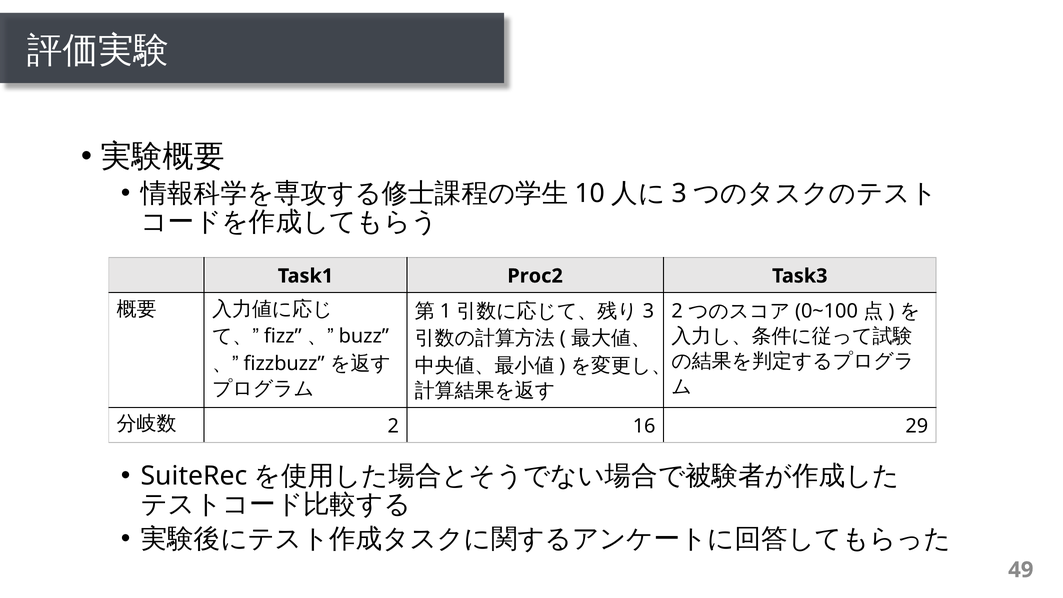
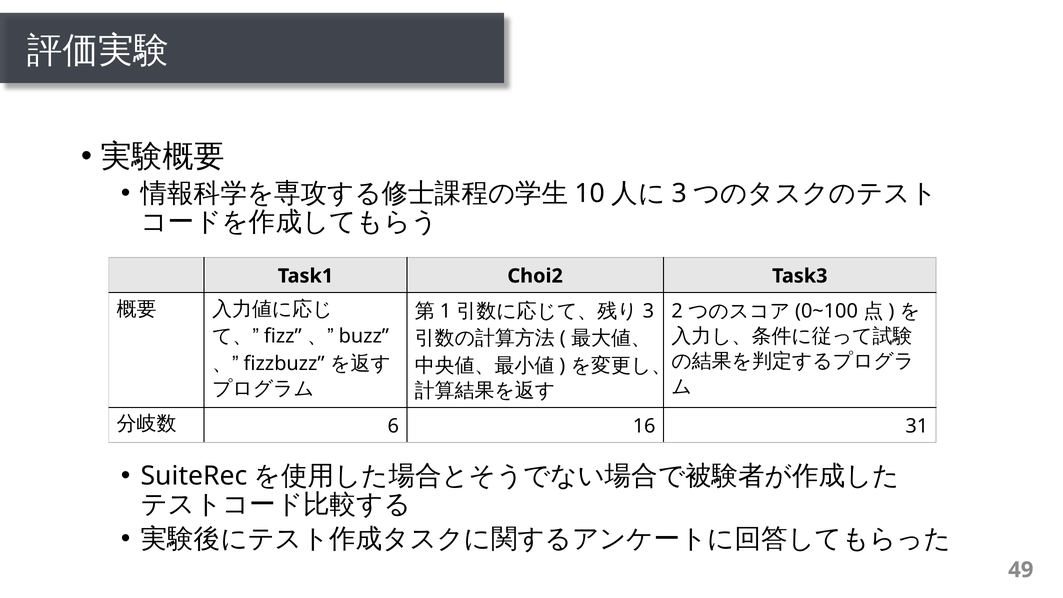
Proc2: Proc2 -> Choi2
2 at (393, 426): 2 -> 6
29: 29 -> 31
